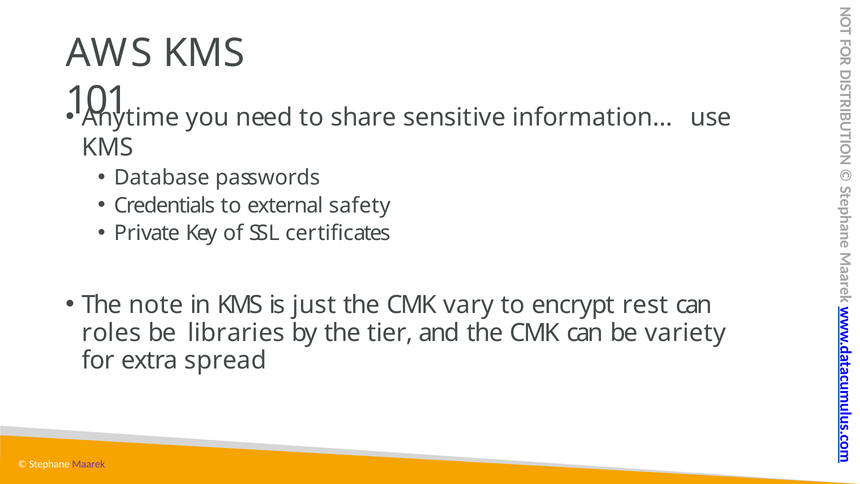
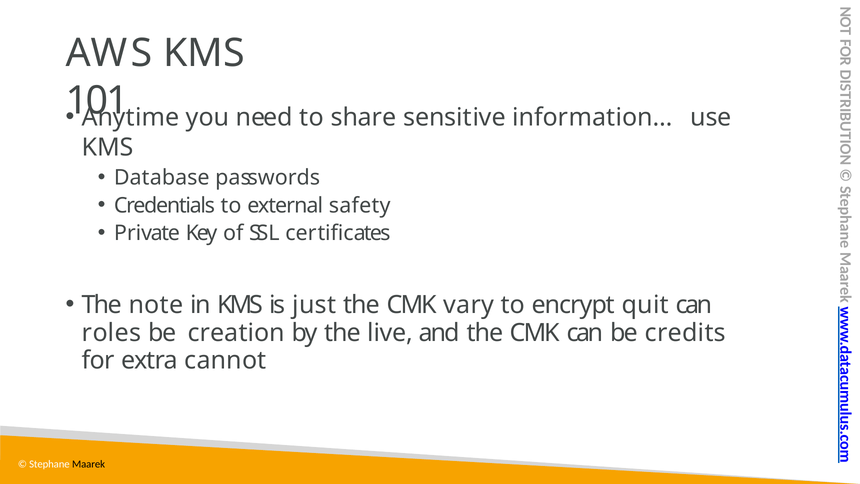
rest: rest -> quit
libraries: libraries -> creation
tier: tier -> live
variety: variety -> credits
spread: spread -> cannot
Maarek colour: purple -> black
